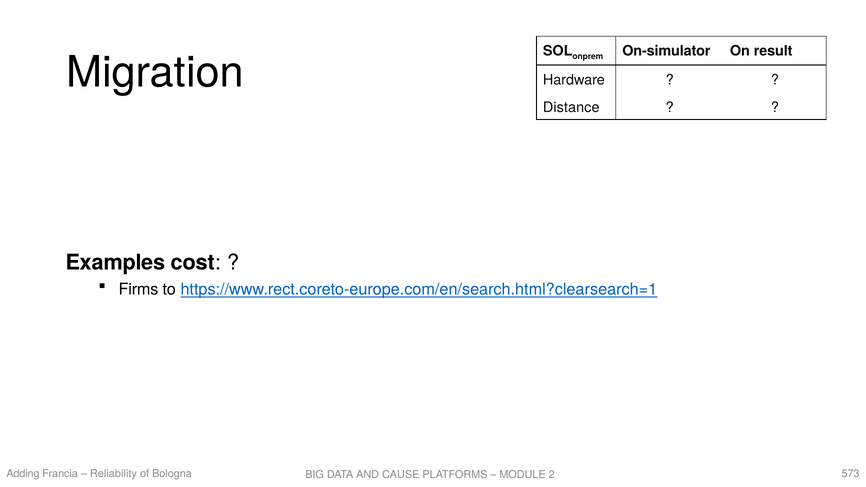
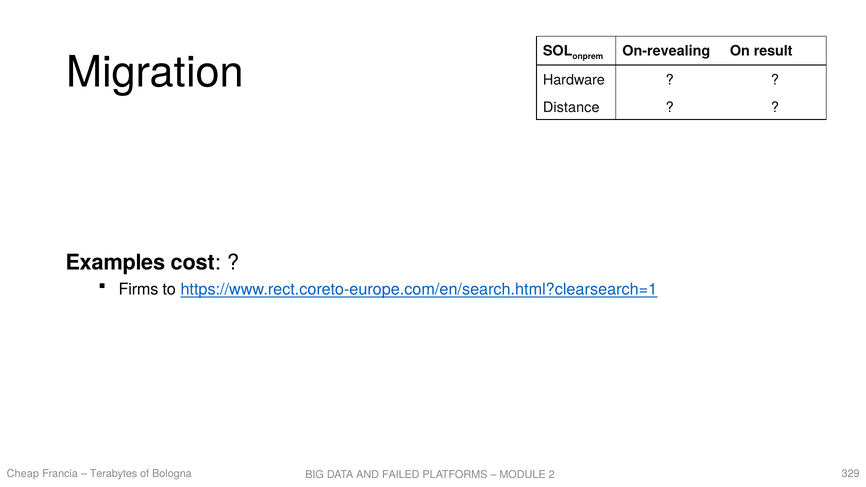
On-simulator: On-simulator -> On-revealing
Adding: Adding -> Cheap
Reliability: Reliability -> Terabytes
573: 573 -> 329
CAUSE: CAUSE -> FAILED
